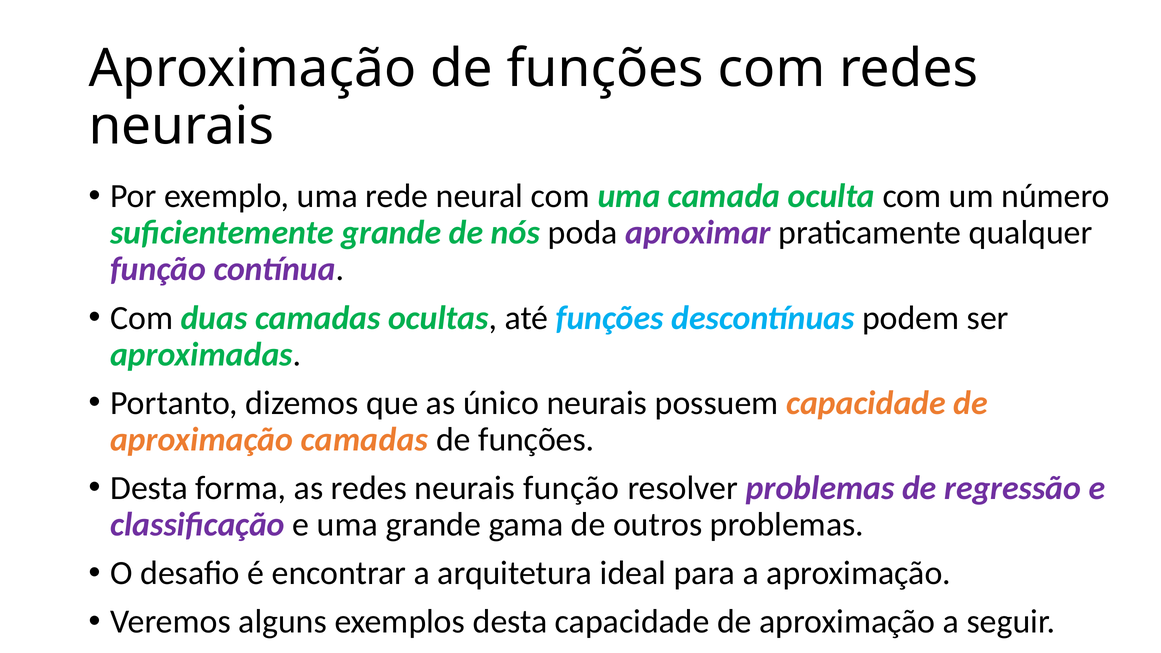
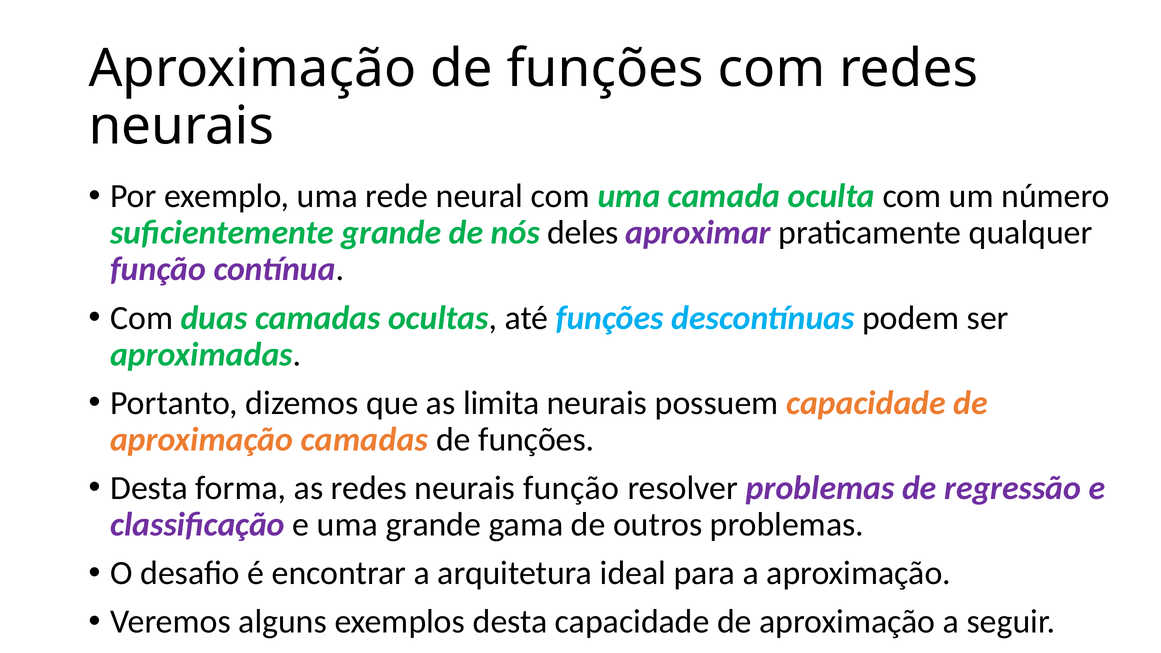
poda: poda -> deles
único: único -> limita
